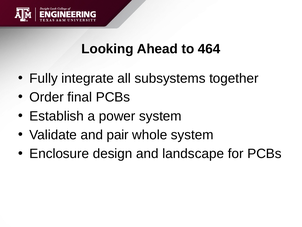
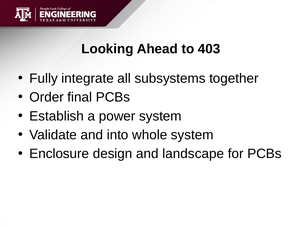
464: 464 -> 403
pair: pair -> into
